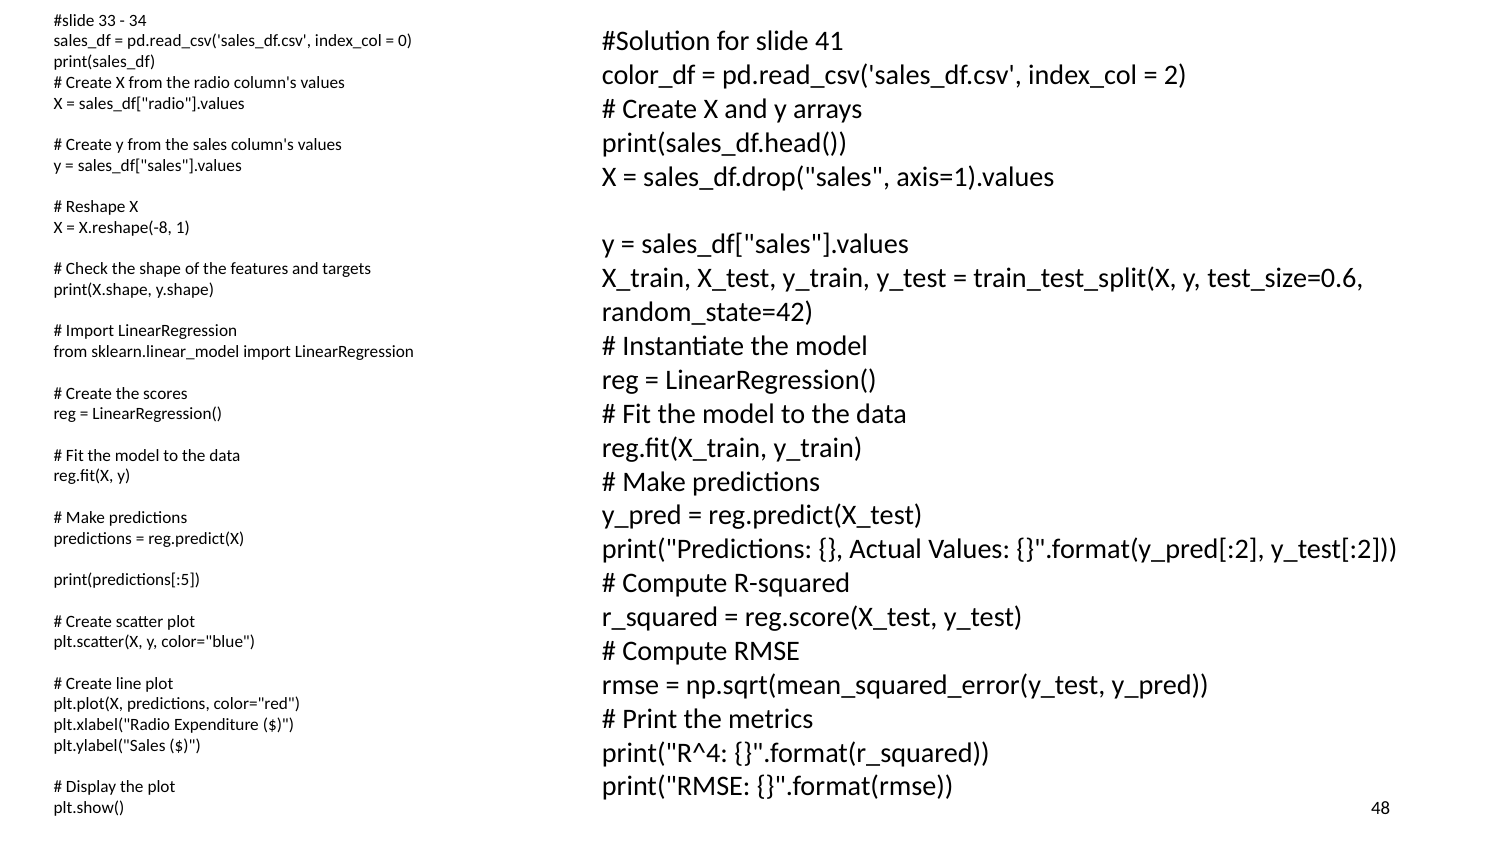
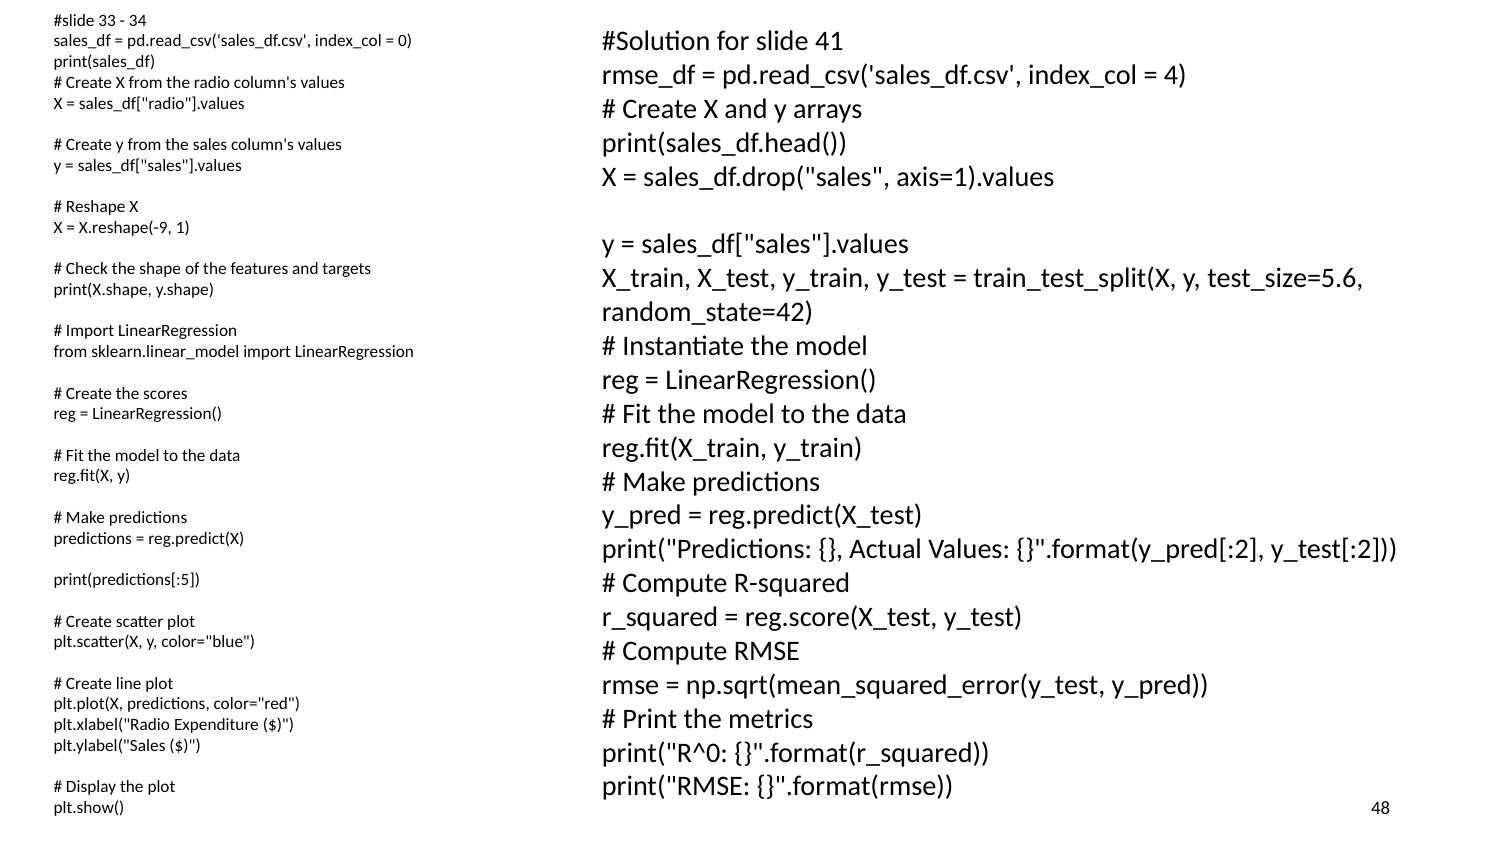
color_df: color_df -> rmse_df
2: 2 -> 4
X.reshape(-8: X.reshape(-8 -> X.reshape(-9
test_size=0.6: test_size=0.6 -> test_size=5.6
print("R^4: print("R^4 -> print("R^0
